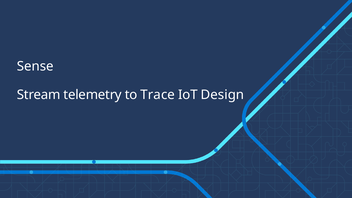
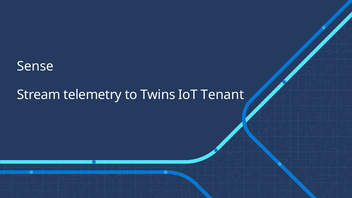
Trace: Trace -> Twins
Design: Design -> Tenant
